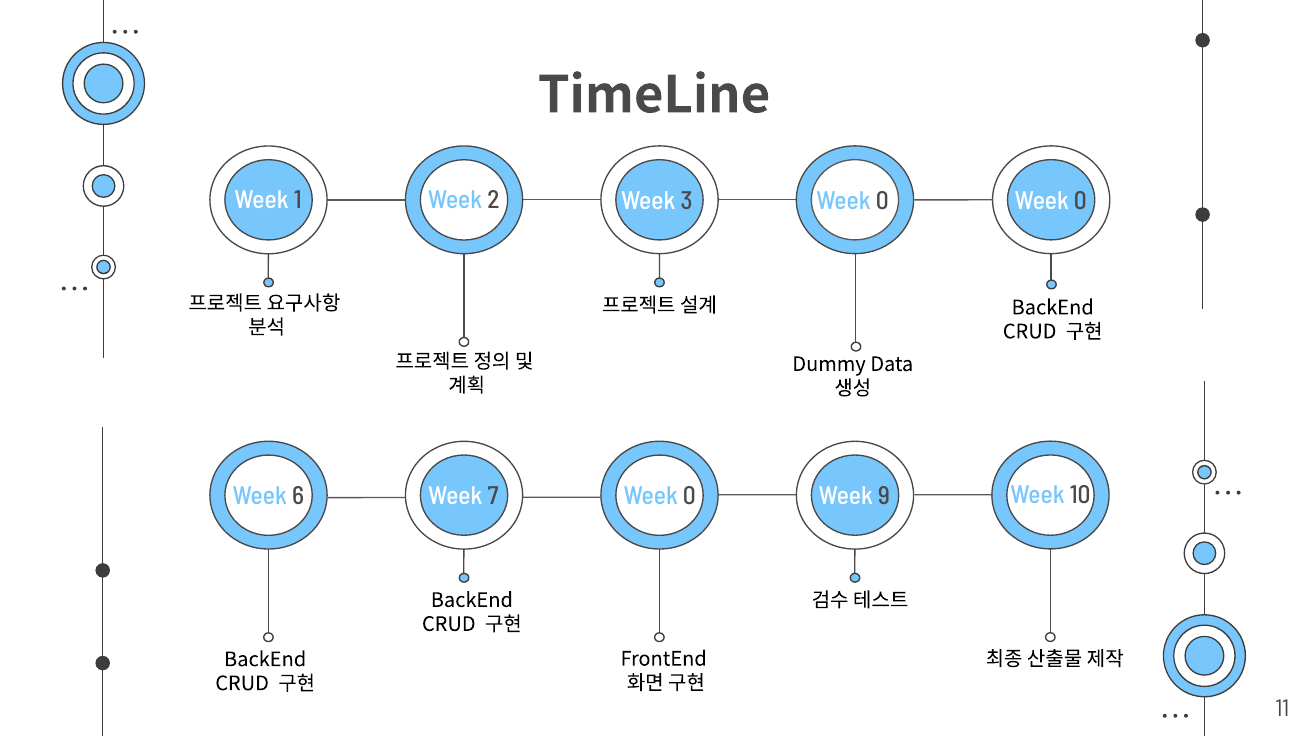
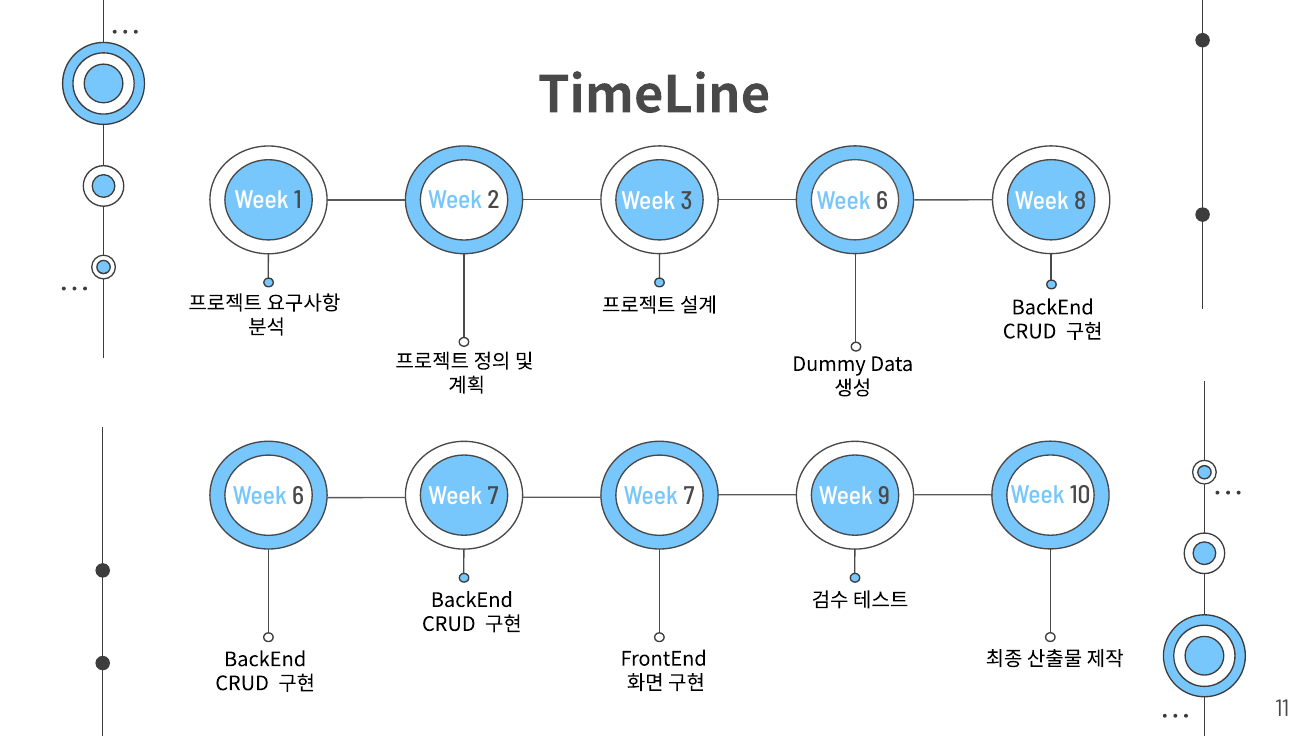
3 Week 0: 0 -> 6
0 at (1080, 201): 0 -> 8
7 Week 0: 0 -> 7
